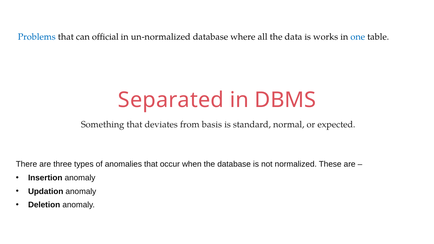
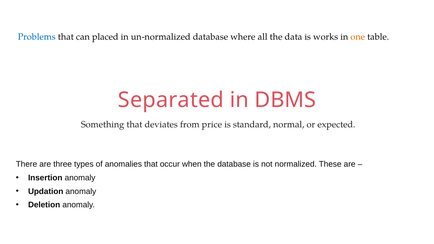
official: official -> placed
one colour: blue -> orange
basis: basis -> price
